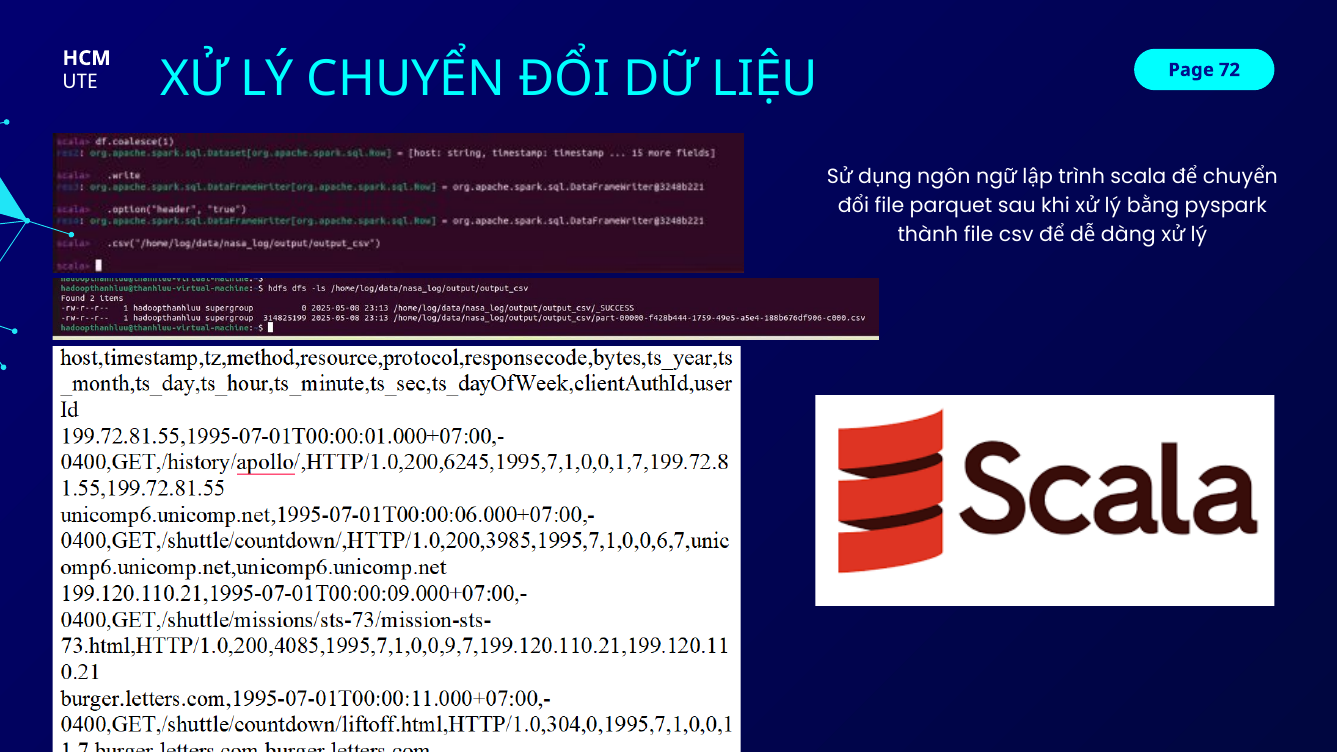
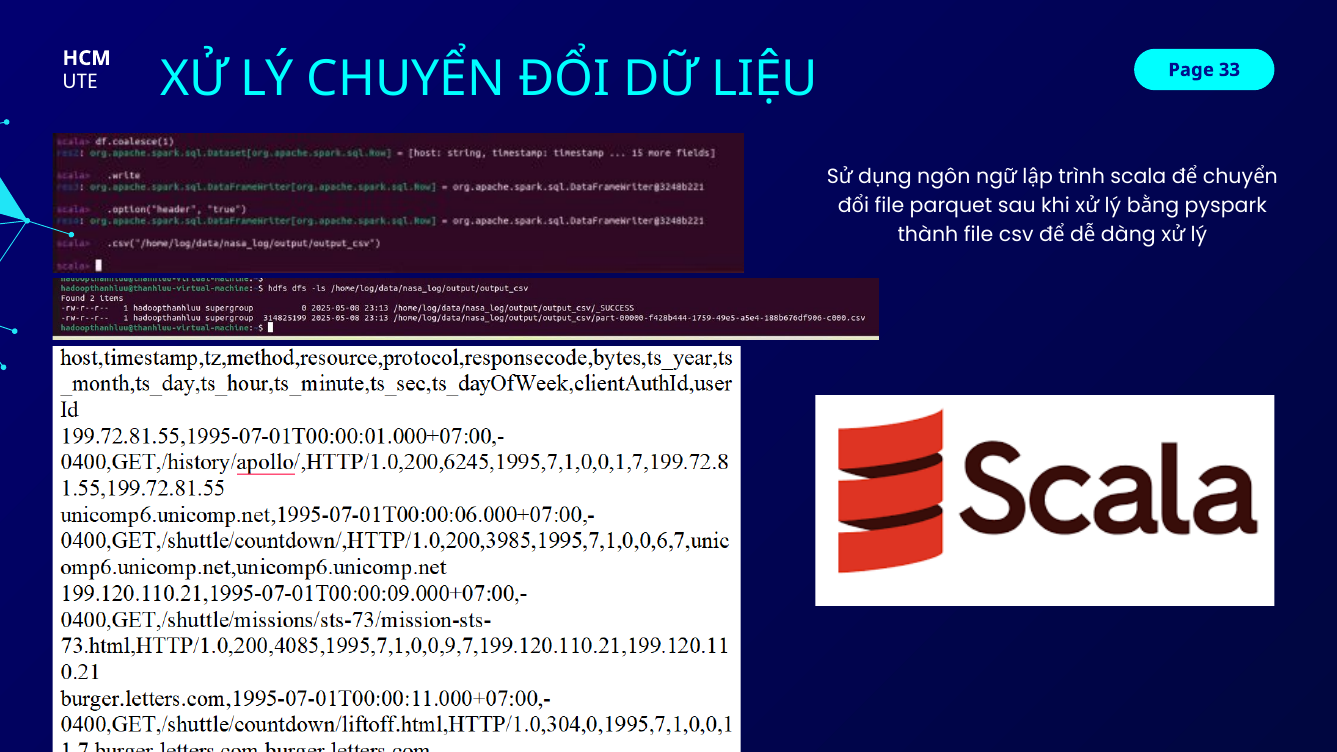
72: 72 -> 33
